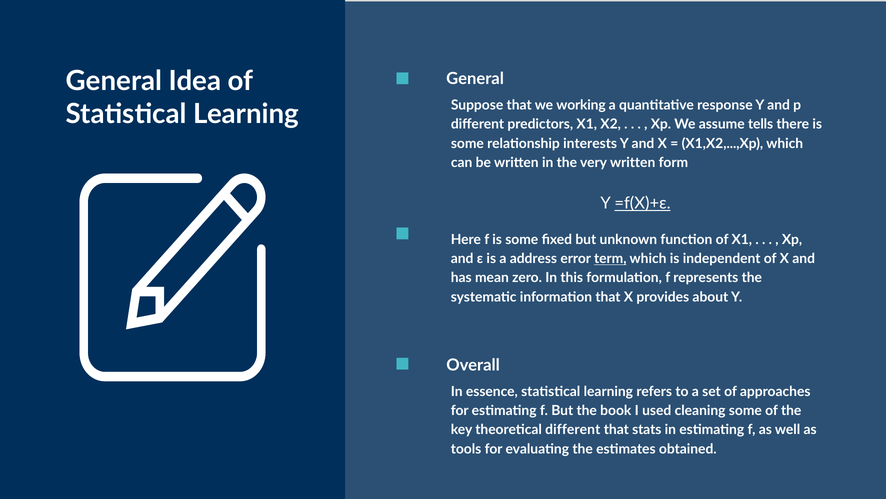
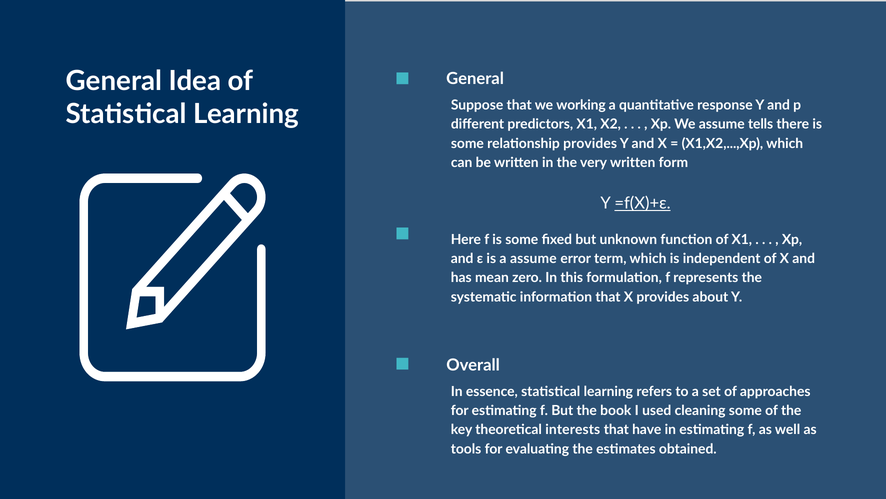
relationship interests: interests -> provides
a address: address -> assume
term underline: present -> none
theoretical different: different -> interests
stats: stats -> have
